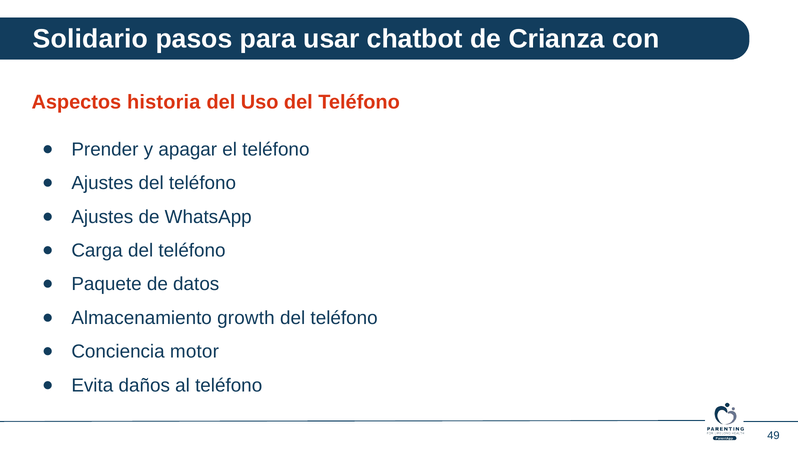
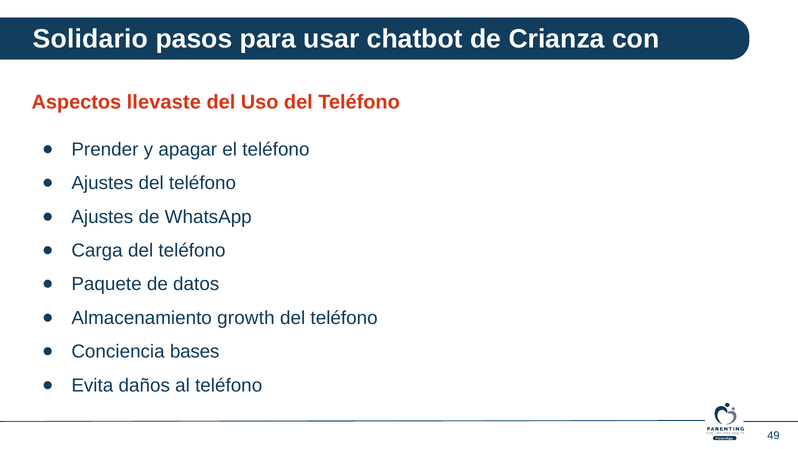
historia: historia -> llevaste
motor: motor -> bases
